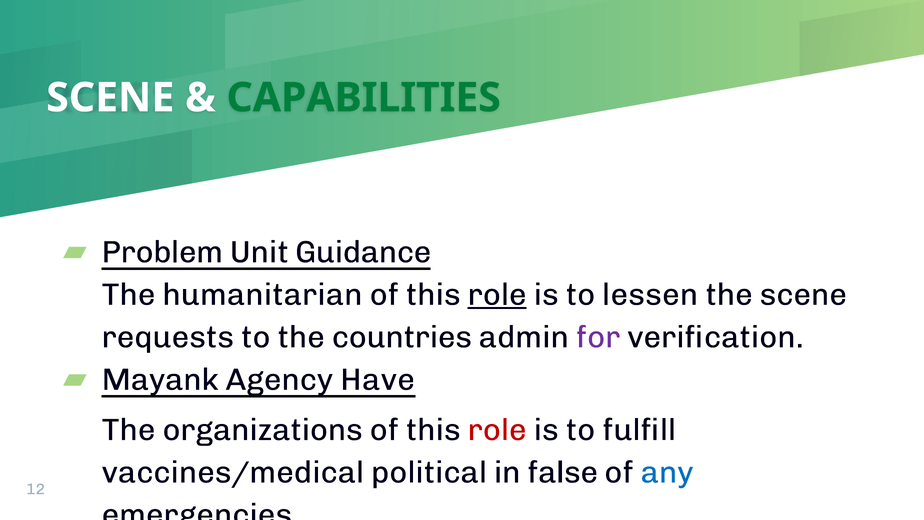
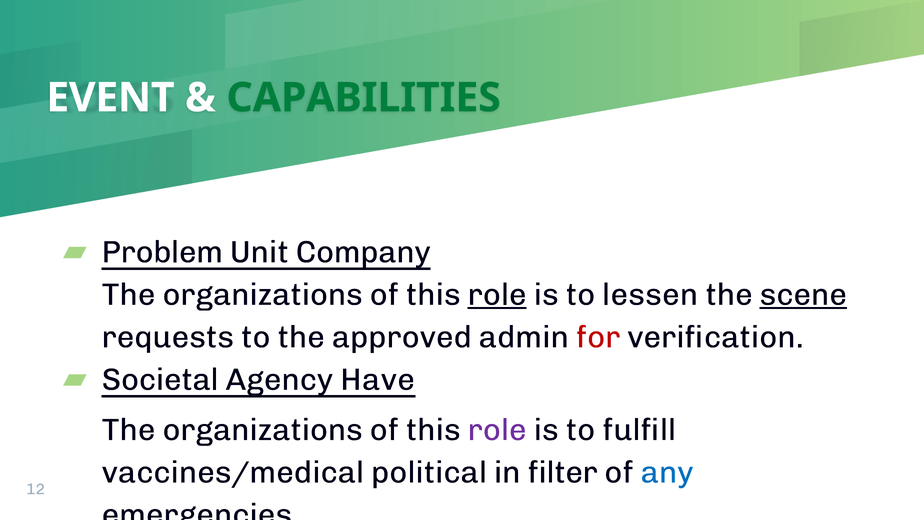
SCENE at (110, 98): SCENE -> EVENT
Guidance: Guidance -> Company
humanitarian at (262, 294): humanitarian -> organizations
scene at (803, 294) underline: none -> present
countries: countries -> approved
for colour: purple -> red
Mayank: Mayank -> Societal
role at (497, 430) colour: red -> purple
false: false -> filter
